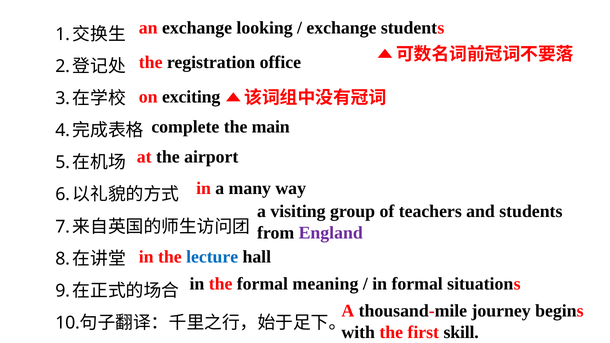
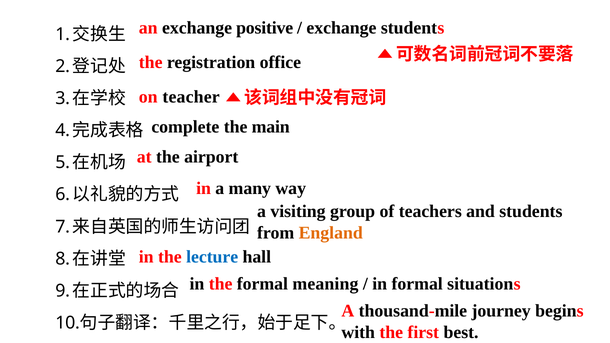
looking: looking -> positive
exciting: exciting -> teacher
England colour: purple -> orange
skill: skill -> best
